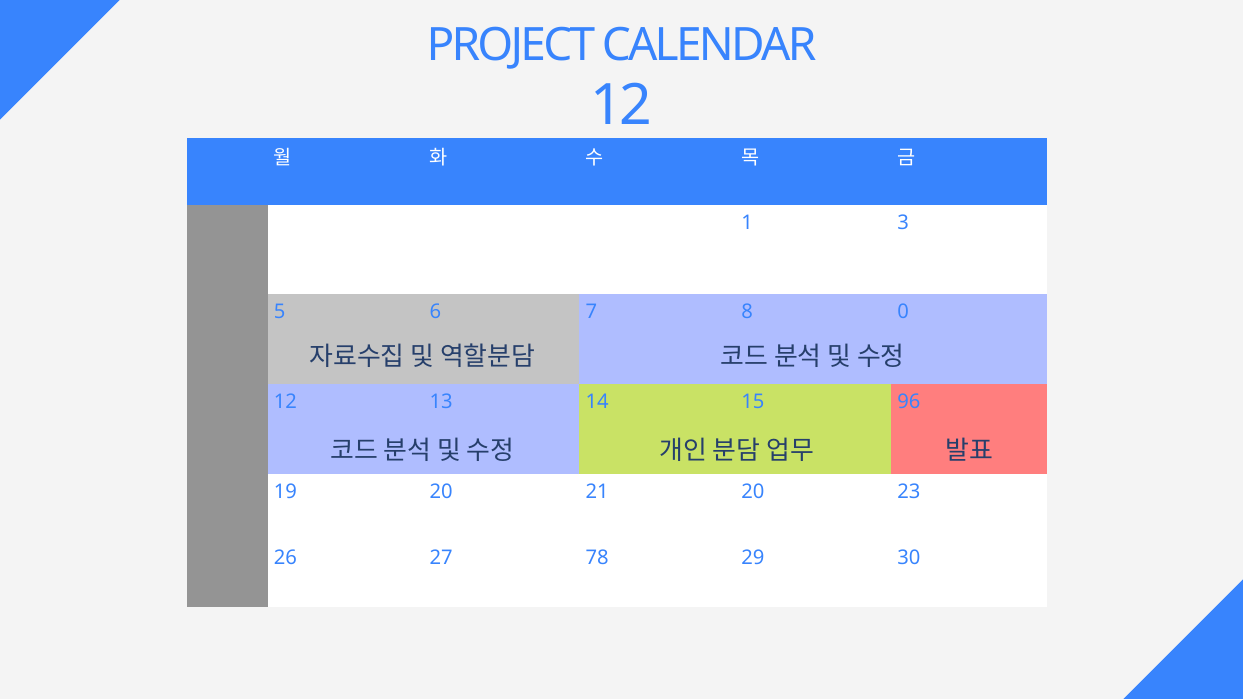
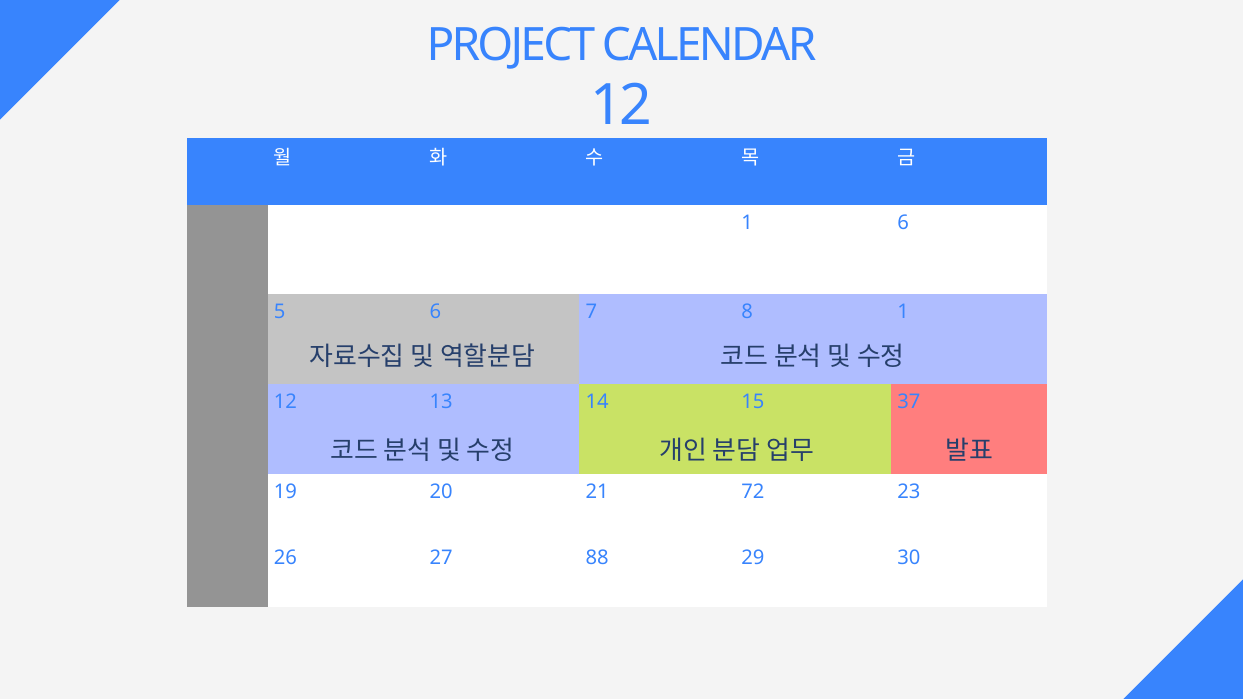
1 3: 3 -> 6
8 0: 0 -> 1
96: 96 -> 37
21 20: 20 -> 72
78: 78 -> 88
